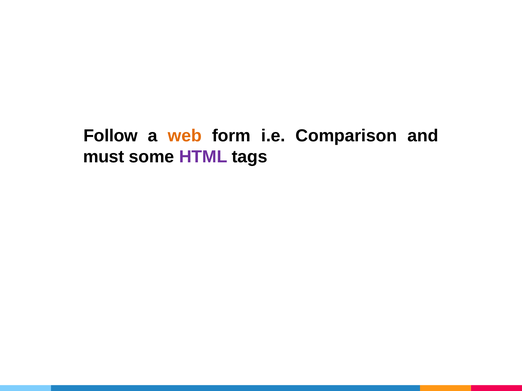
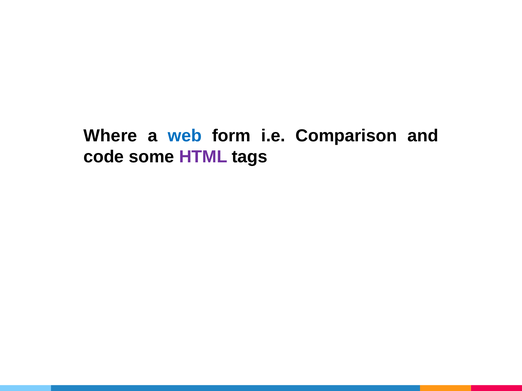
Follow: Follow -> Where
web colour: orange -> blue
must: must -> code
